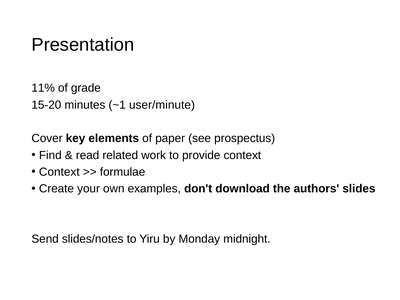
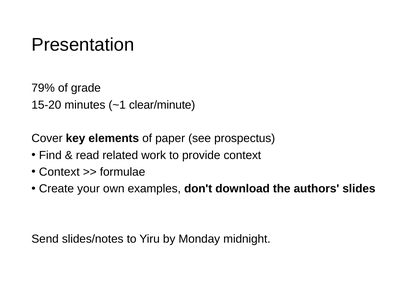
11%: 11% -> 79%
user/minute: user/minute -> clear/minute
